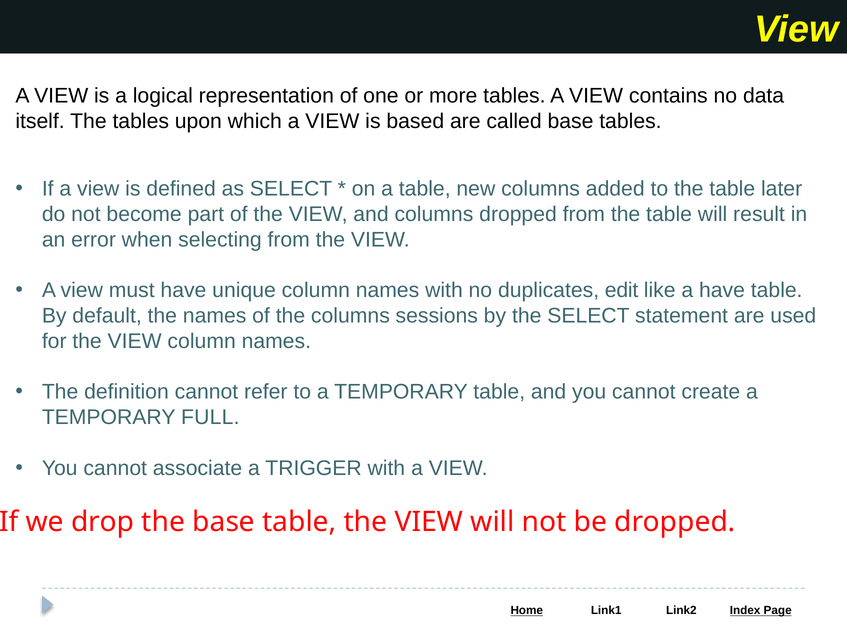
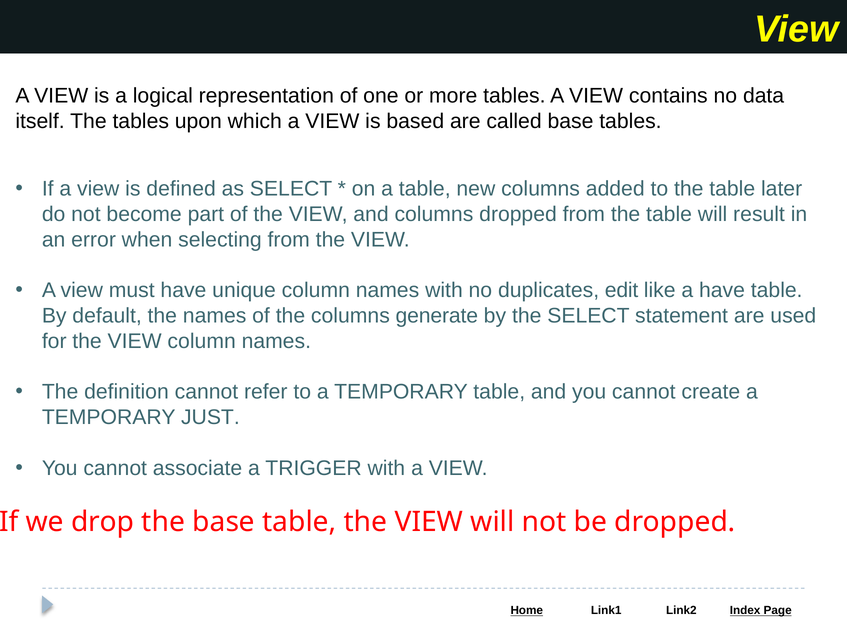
sessions: sessions -> generate
FULL: FULL -> JUST
